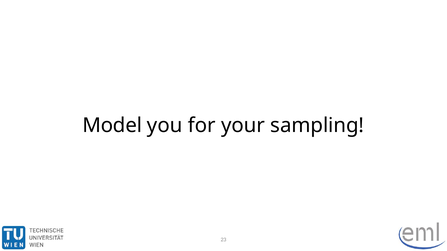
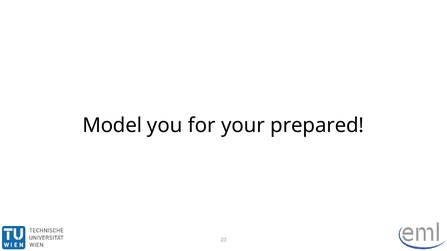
sampling: sampling -> prepared
